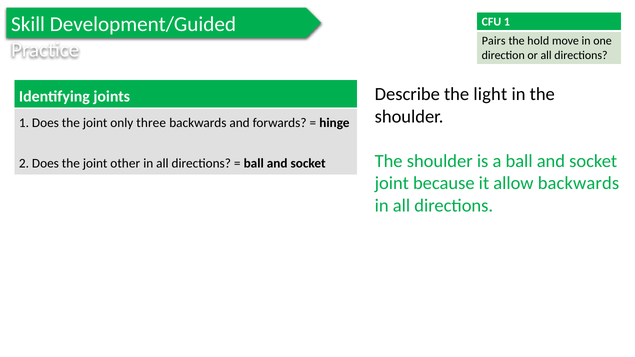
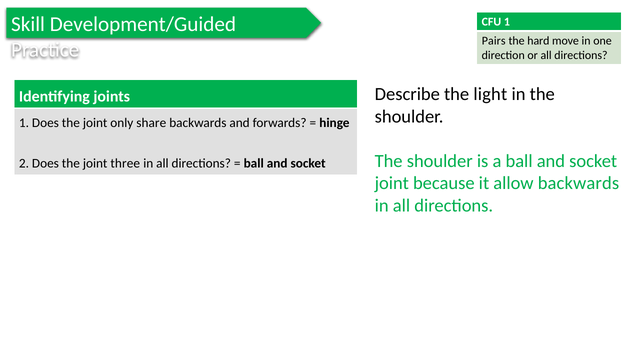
hold: hold -> hard
three: three -> share
other: other -> three
